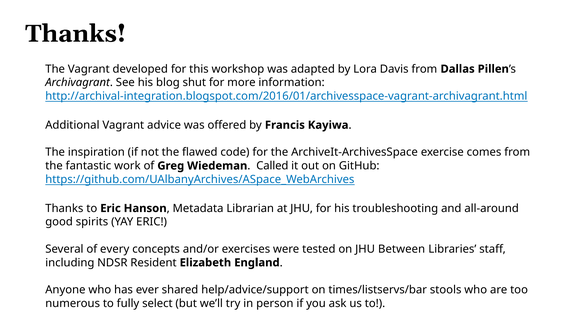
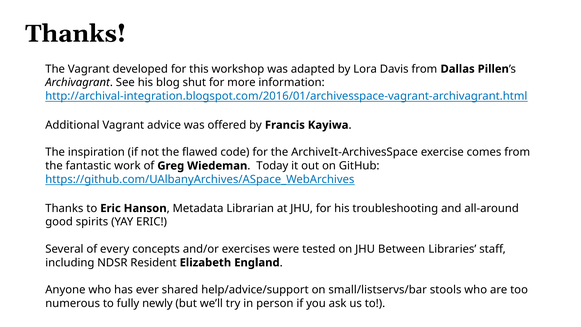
Called: Called -> Today
times/listservs/bar: times/listservs/bar -> small/listservs/bar
select: select -> newly
